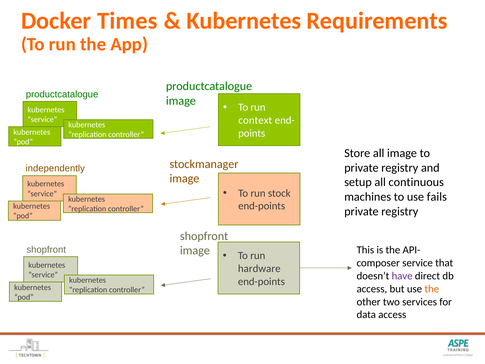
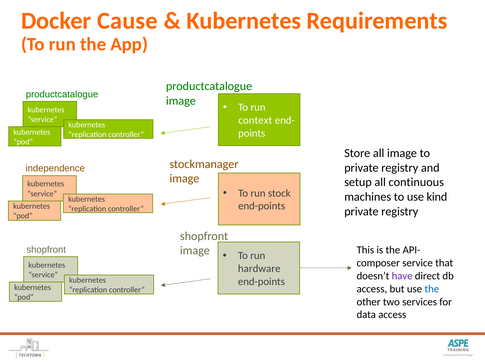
Times: Times -> Cause
independently: independently -> independence
fails: fails -> kind
the at (432, 289) colour: orange -> blue
